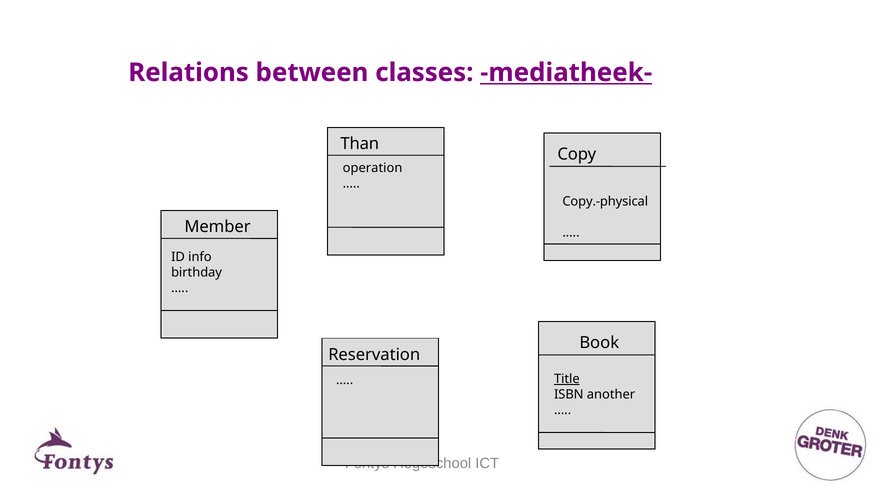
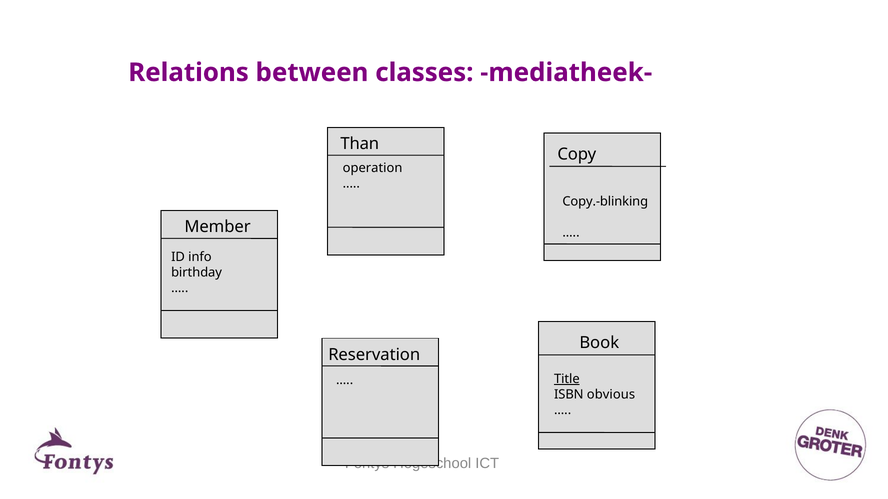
mediatheek- underline: present -> none
Copy.-physical: Copy.-physical -> Copy.-blinking
another: another -> obvious
